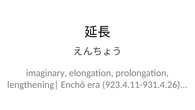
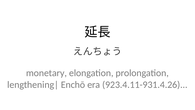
imaginary: imaginary -> monetary
